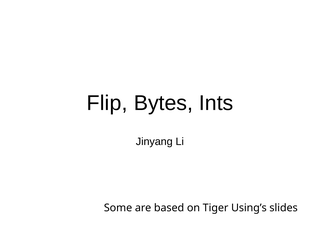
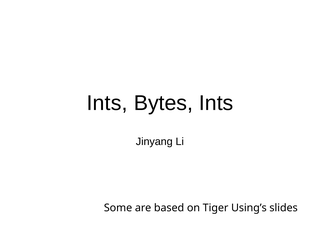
Flip at (107, 103): Flip -> Ints
